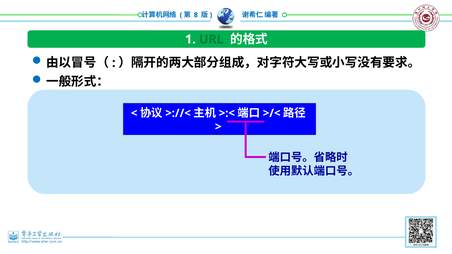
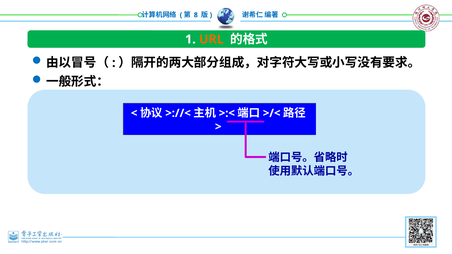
URL colour: green -> orange
